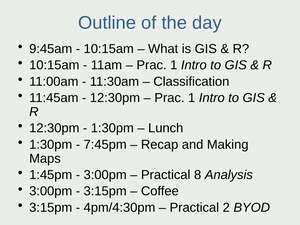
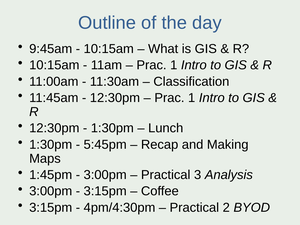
7:45pm: 7:45pm -> 5:45pm
8: 8 -> 3
